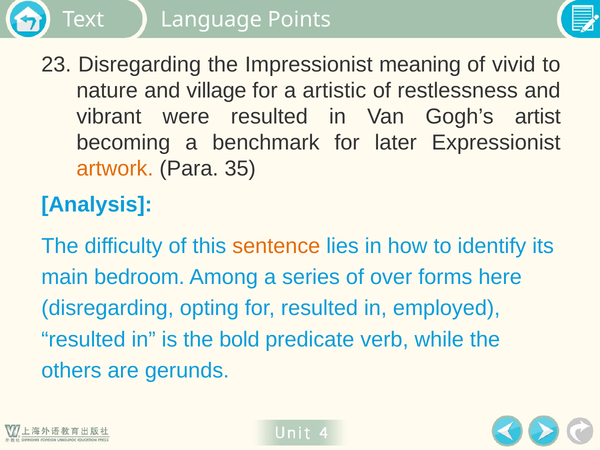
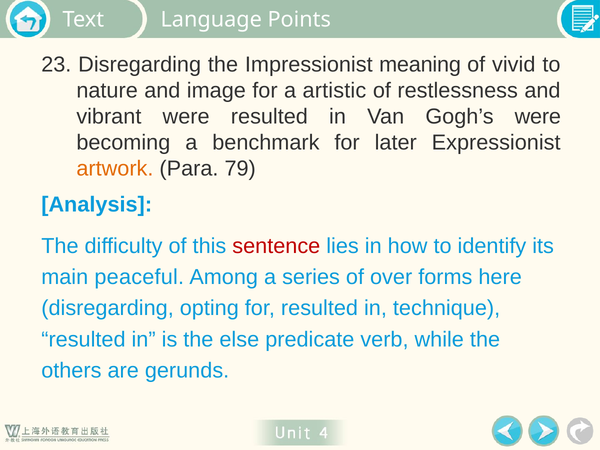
village: village -> image
Gogh’s artist: artist -> were
35: 35 -> 79
sentence colour: orange -> red
bedroom: bedroom -> peaceful
employed: employed -> technique
bold: bold -> else
